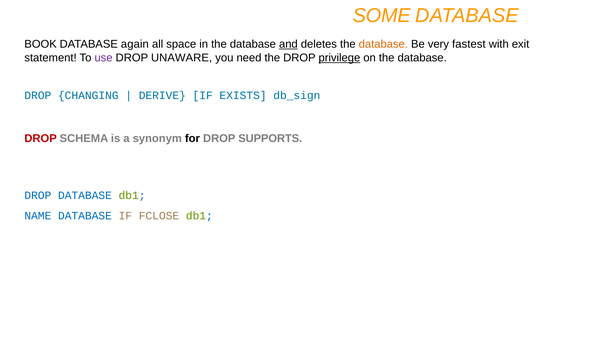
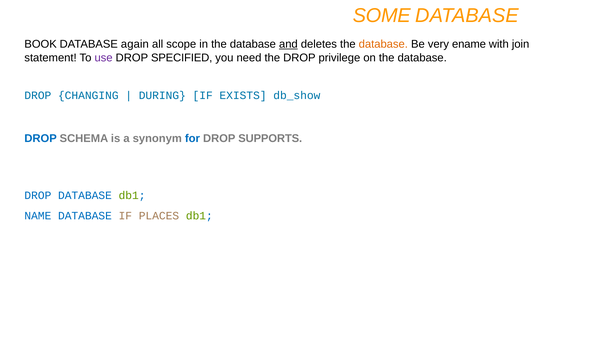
space: space -> scope
fastest: fastest -> ename
exit: exit -> join
UNAWARE: UNAWARE -> SPECIFIED
privilege underline: present -> none
DERIVE: DERIVE -> DURING
db_sign: db_sign -> db_show
DROP at (41, 138) colour: red -> blue
for colour: black -> blue
FCLOSE: FCLOSE -> PLACES
